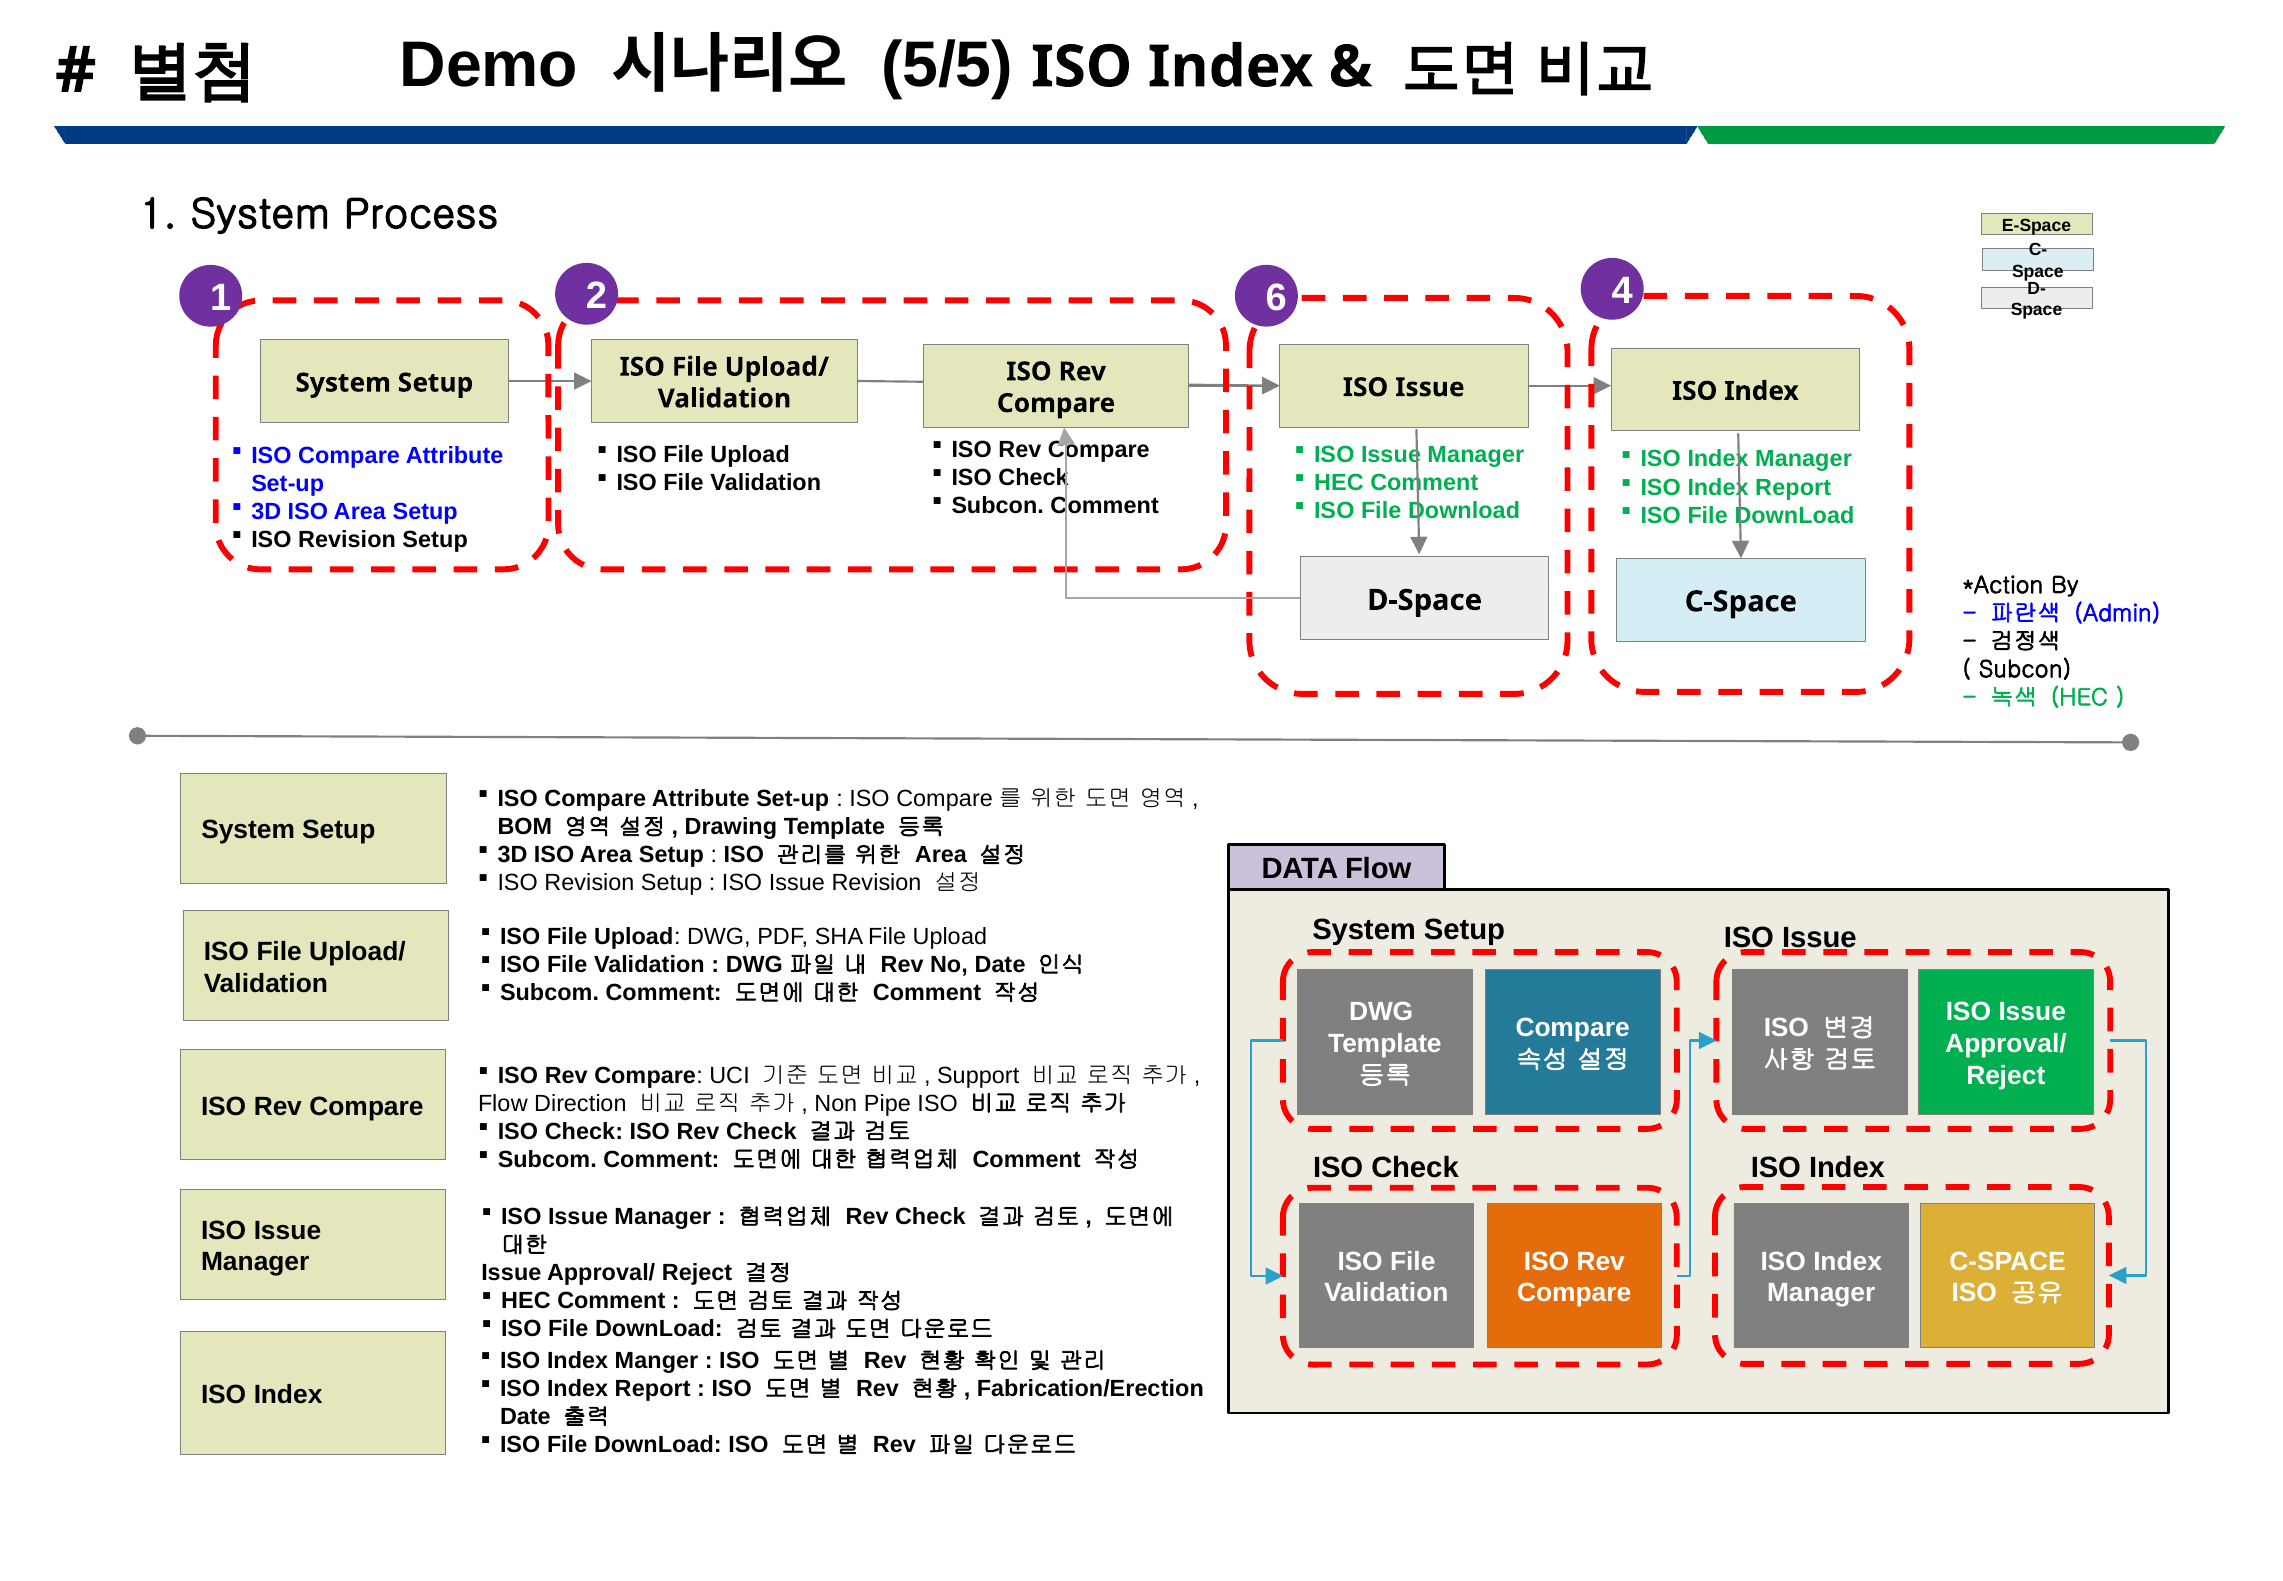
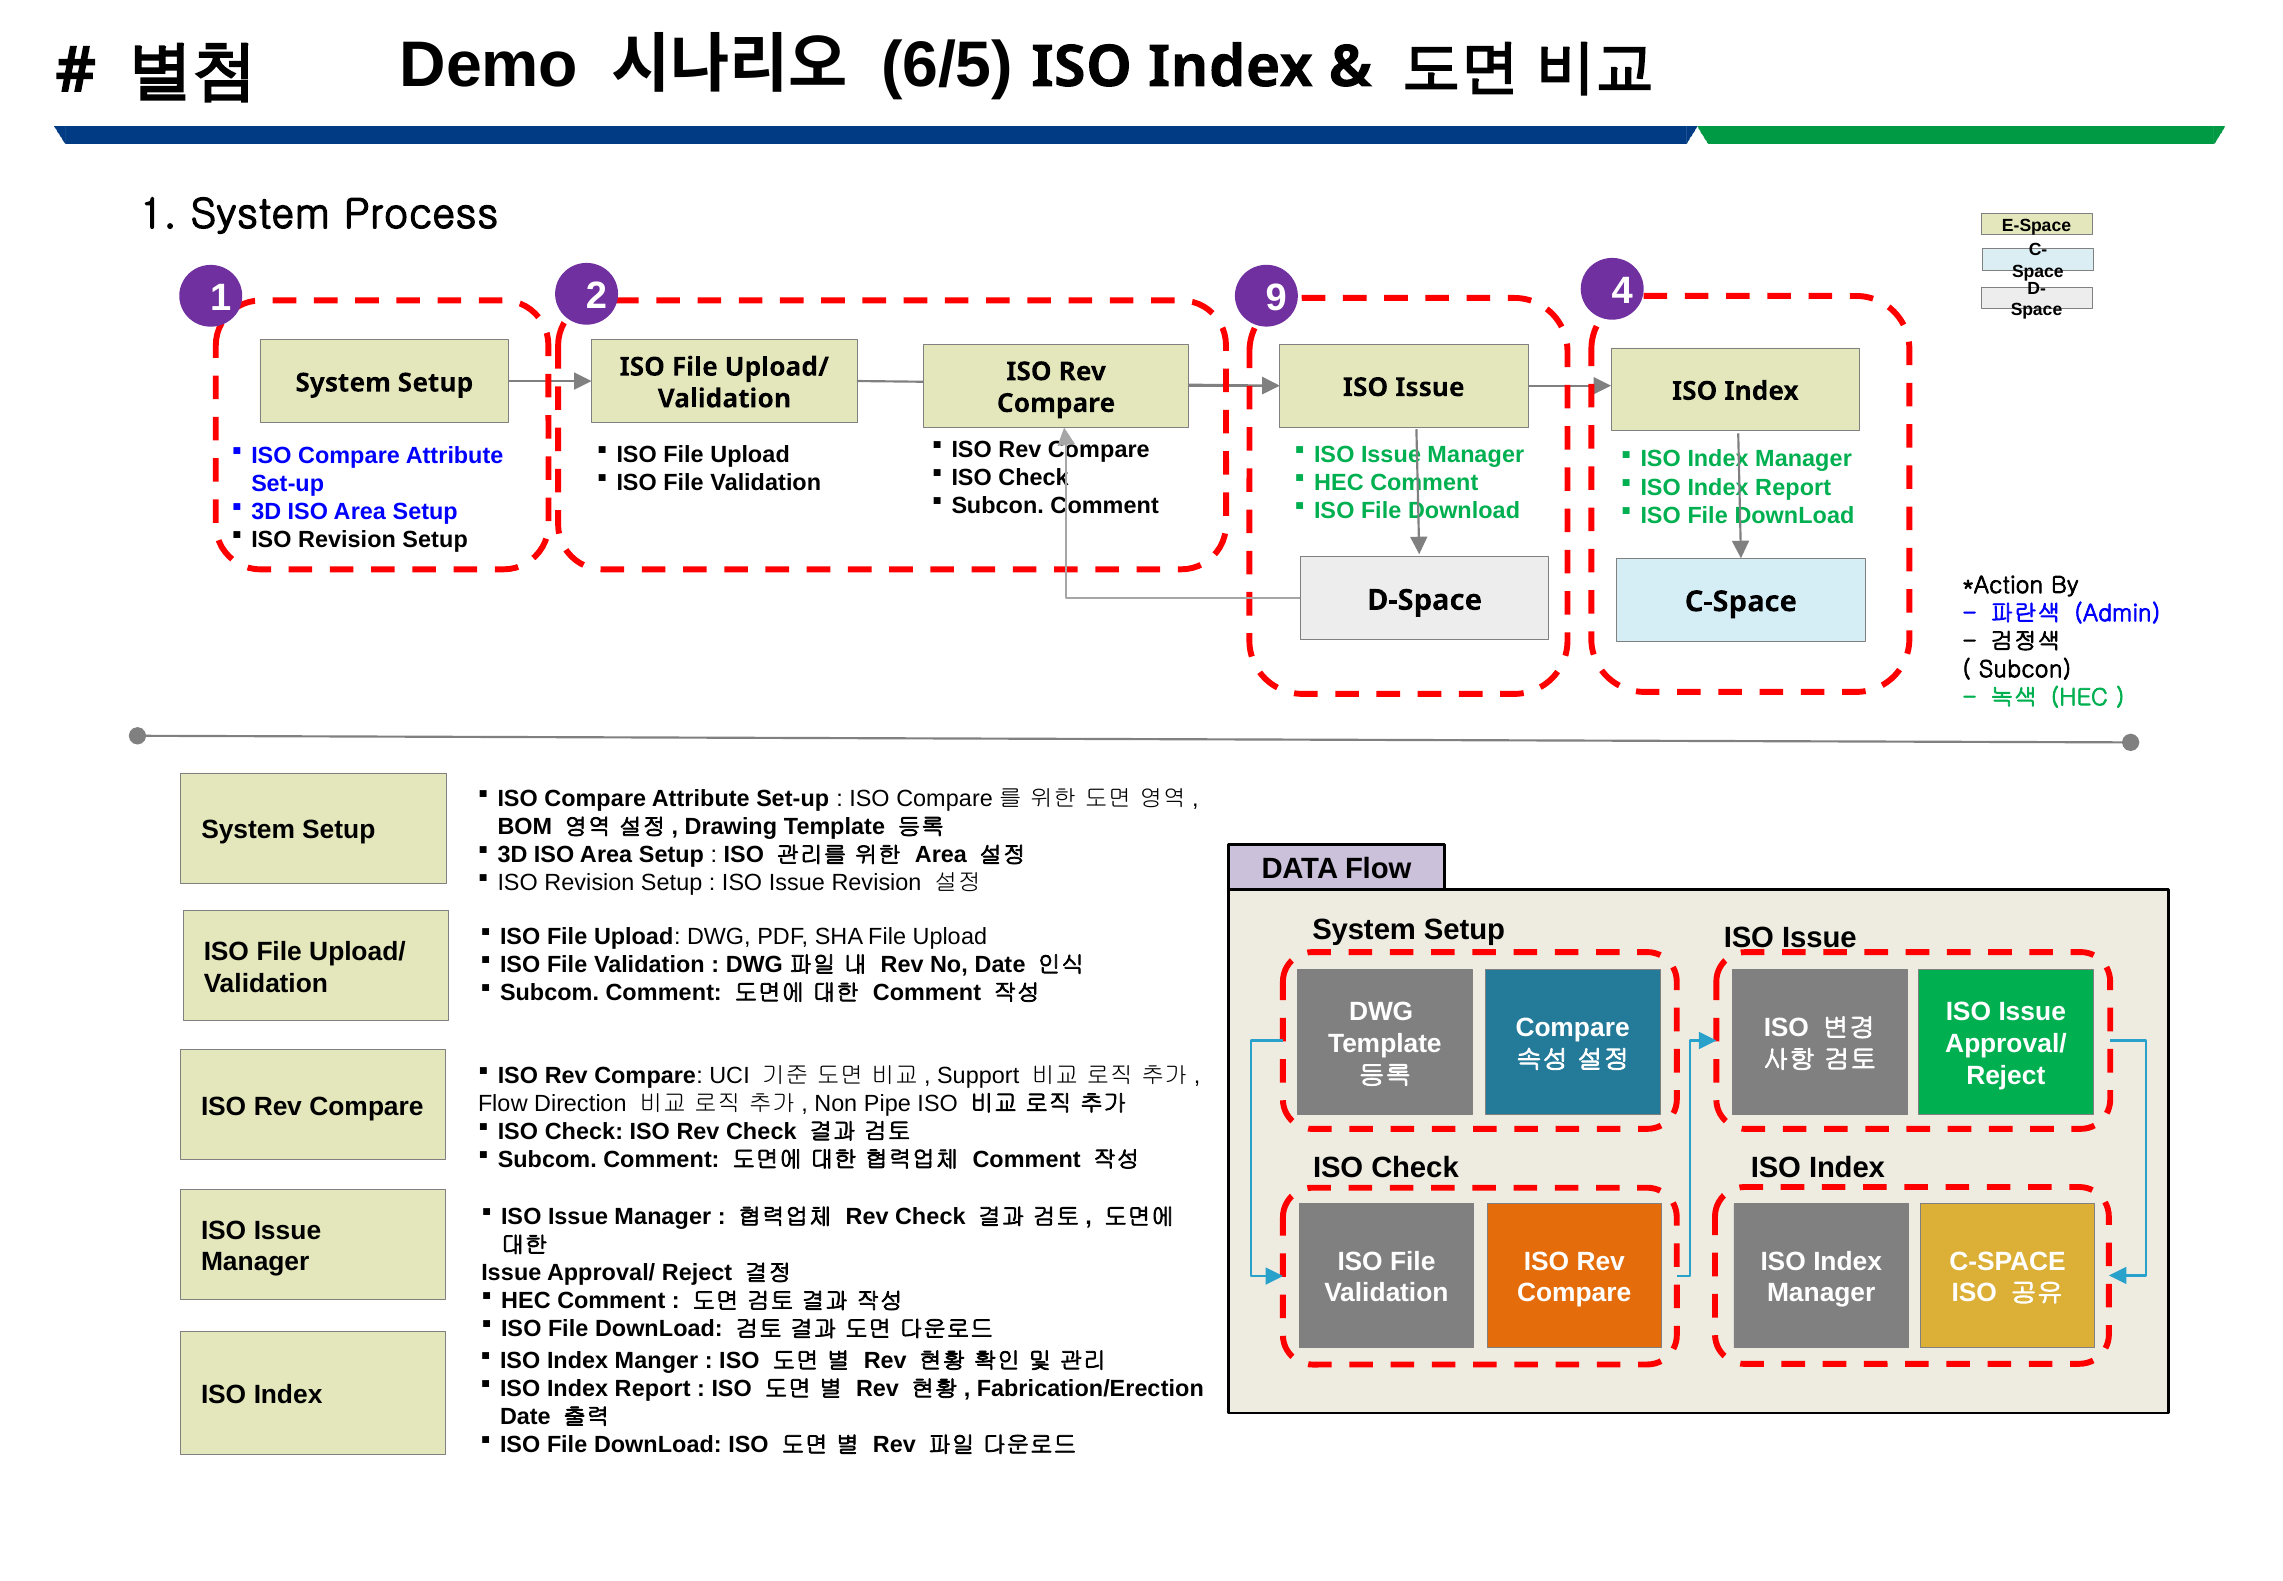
5/5: 5/5 -> 6/5
6: 6 -> 9
